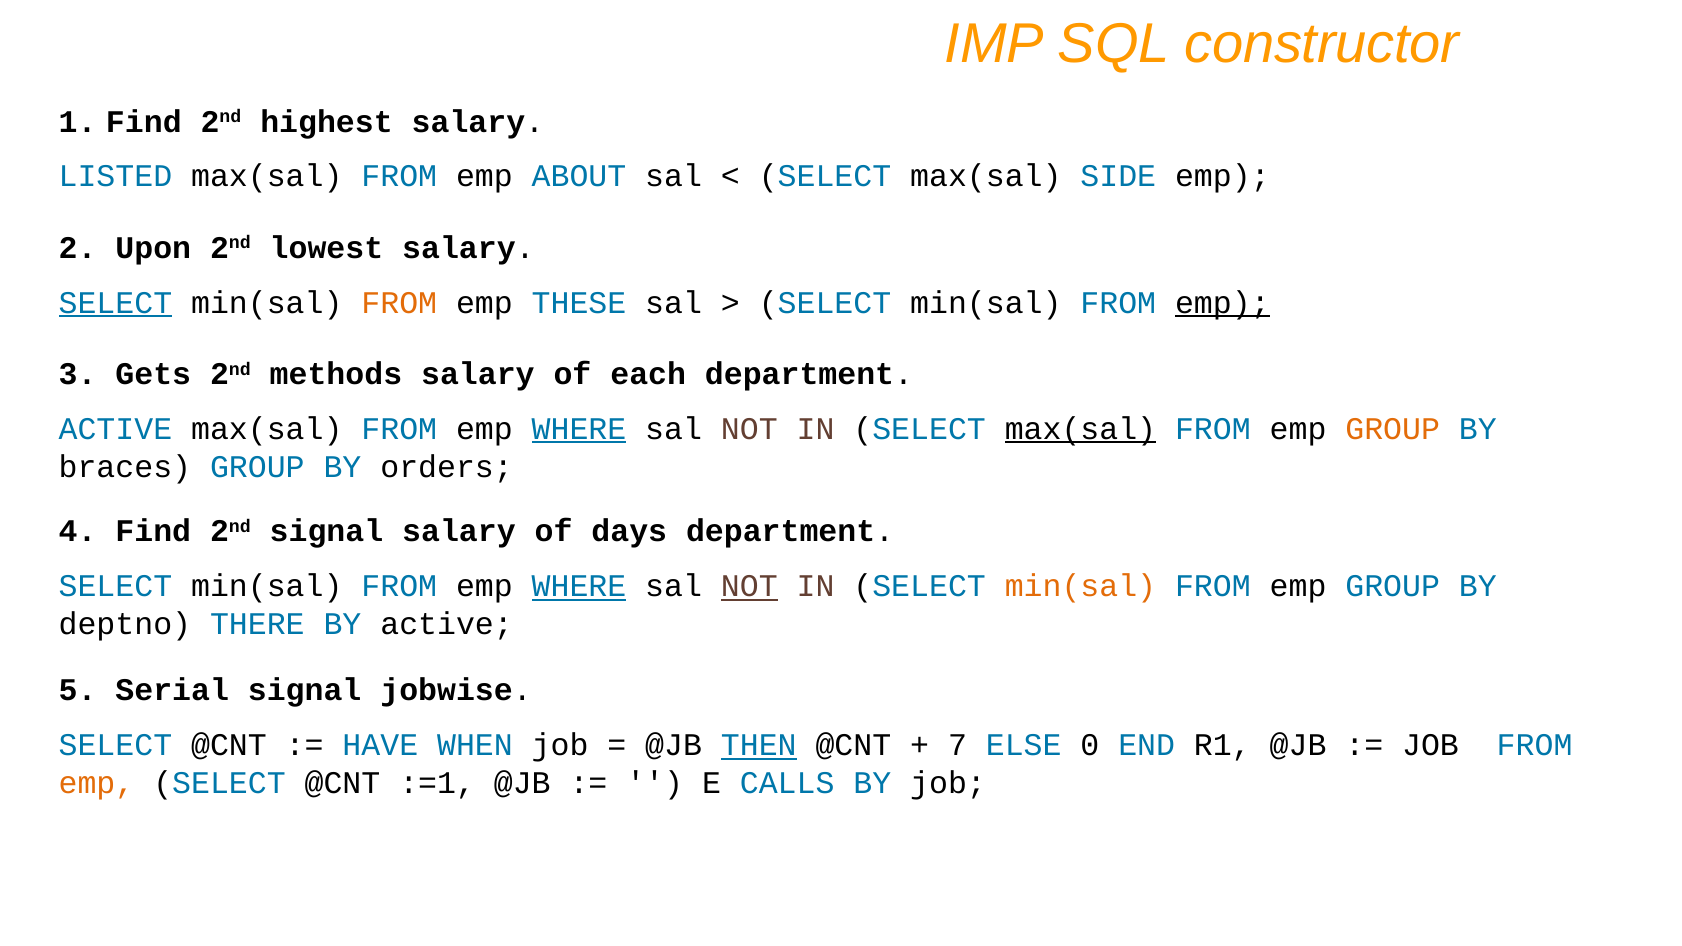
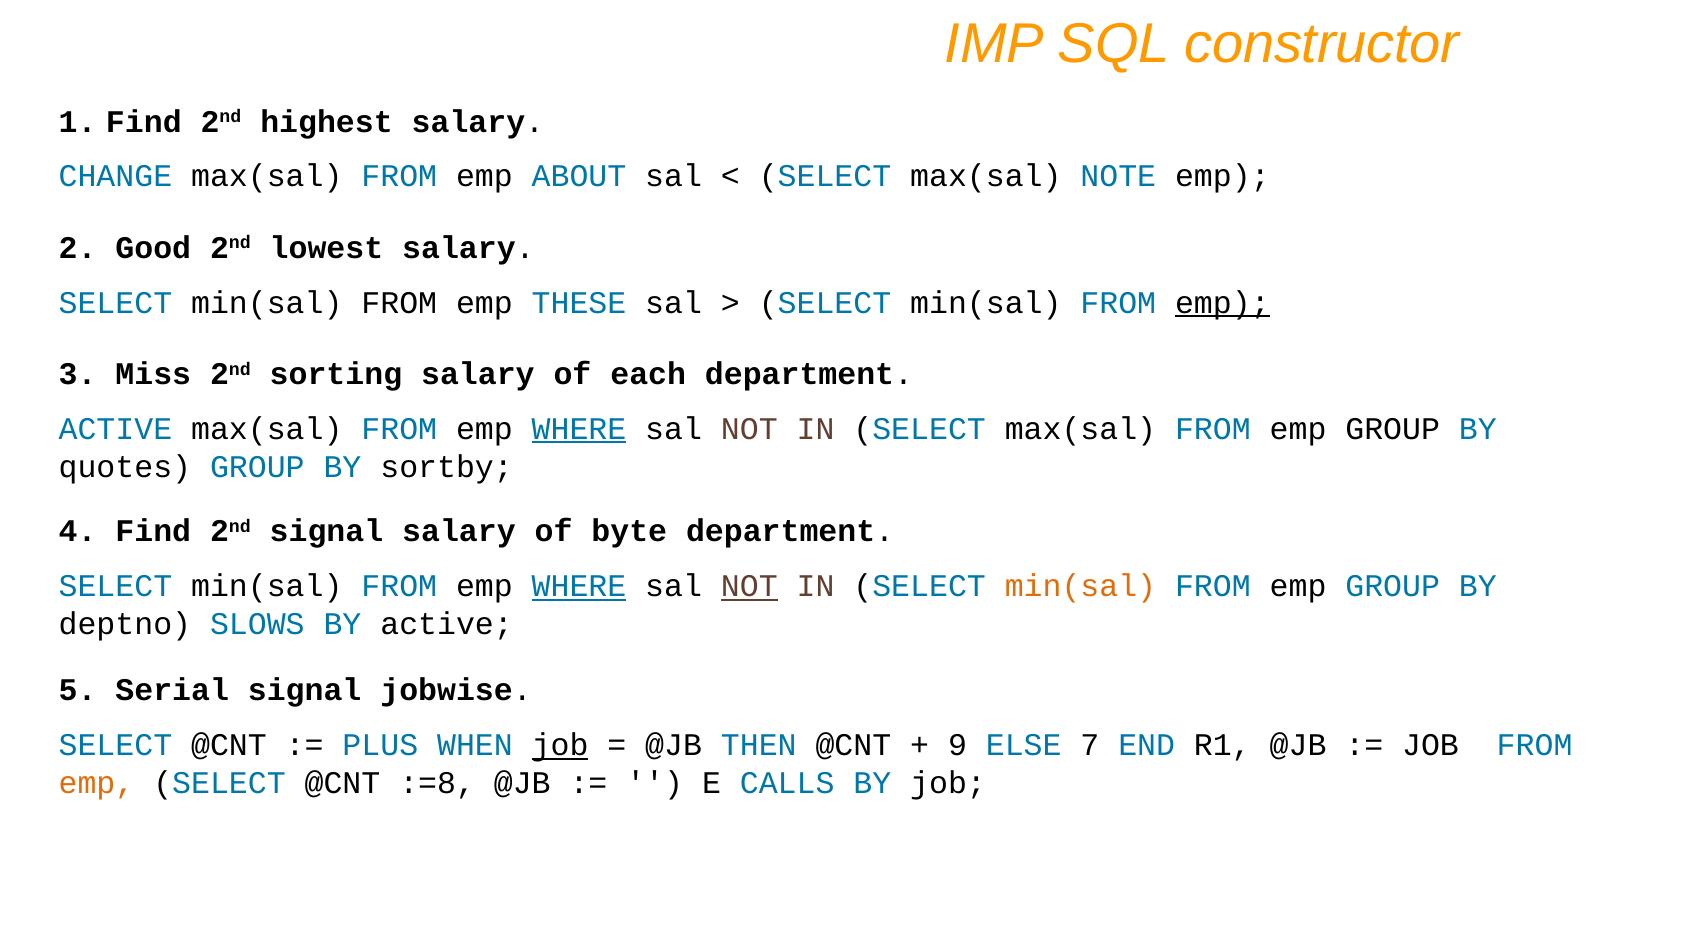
LISTED: LISTED -> CHANGE
SIDE: SIDE -> NOTE
Upon: Upon -> Good
SELECT at (115, 303) underline: present -> none
FROM at (399, 303) colour: orange -> black
Gets: Gets -> Miss
methods: methods -> sorting
max(sal at (1080, 429) underline: present -> none
GROUP at (1393, 429) colour: orange -> black
braces: braces -> quotes
orders: orders -> sortby
days: days -> byte
THERE: THERE -> SLOWS
HAVE: HAVE -> PLUS
job at (560, 745) underline: none -> present
THEN underline: present -> none
7: 7 -> 9
0: 0 -> 7
:=1: :=1 -> :=8
